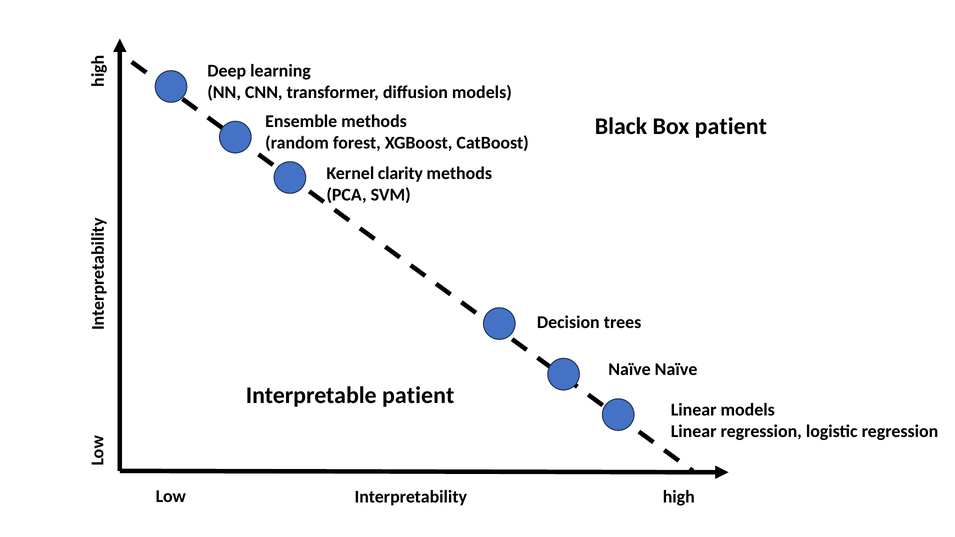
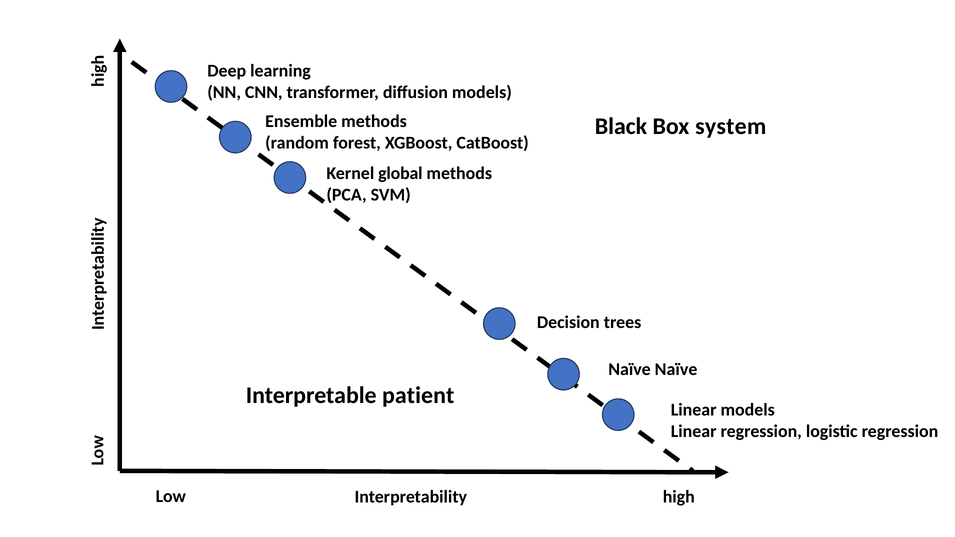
Box patient: patient -> system
clarity: clarity -> global
